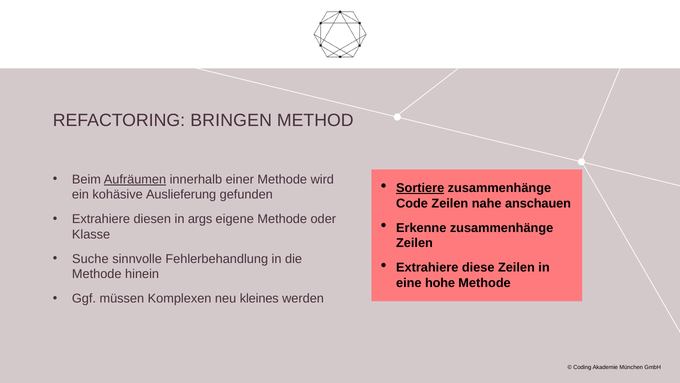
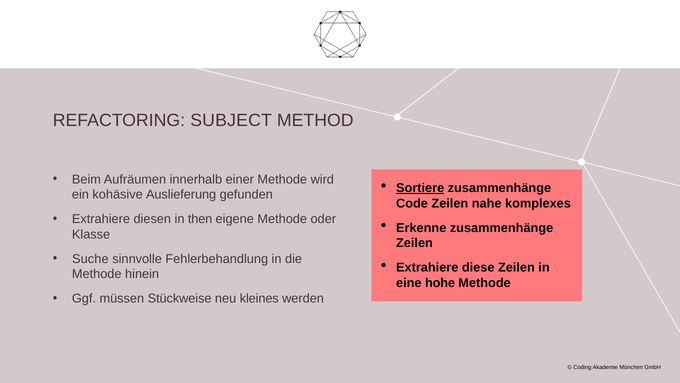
BRINGEN: BRINGEN -> SUBJECT
Aufräumen underline: present -> none
anschauen: anschauen -> komplexes
args: args -> then
Komplexen: Komplexen -> Stückweise
